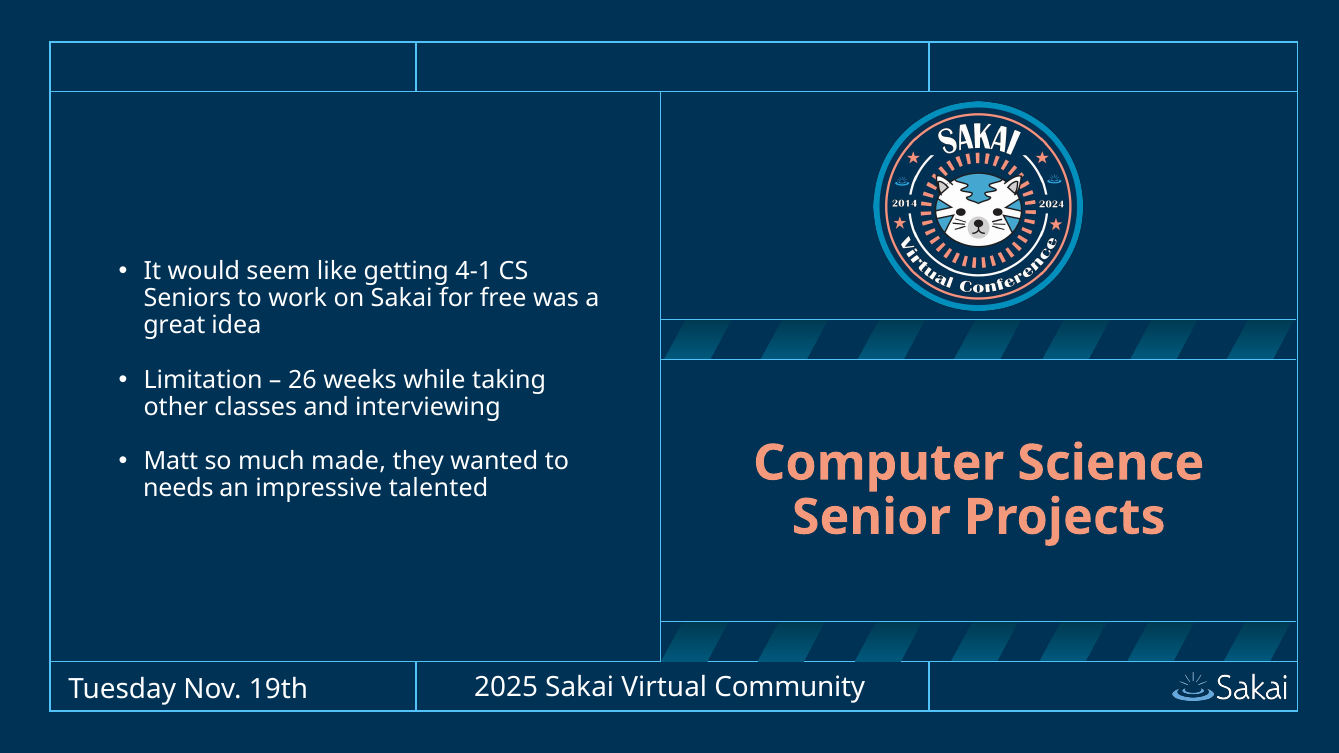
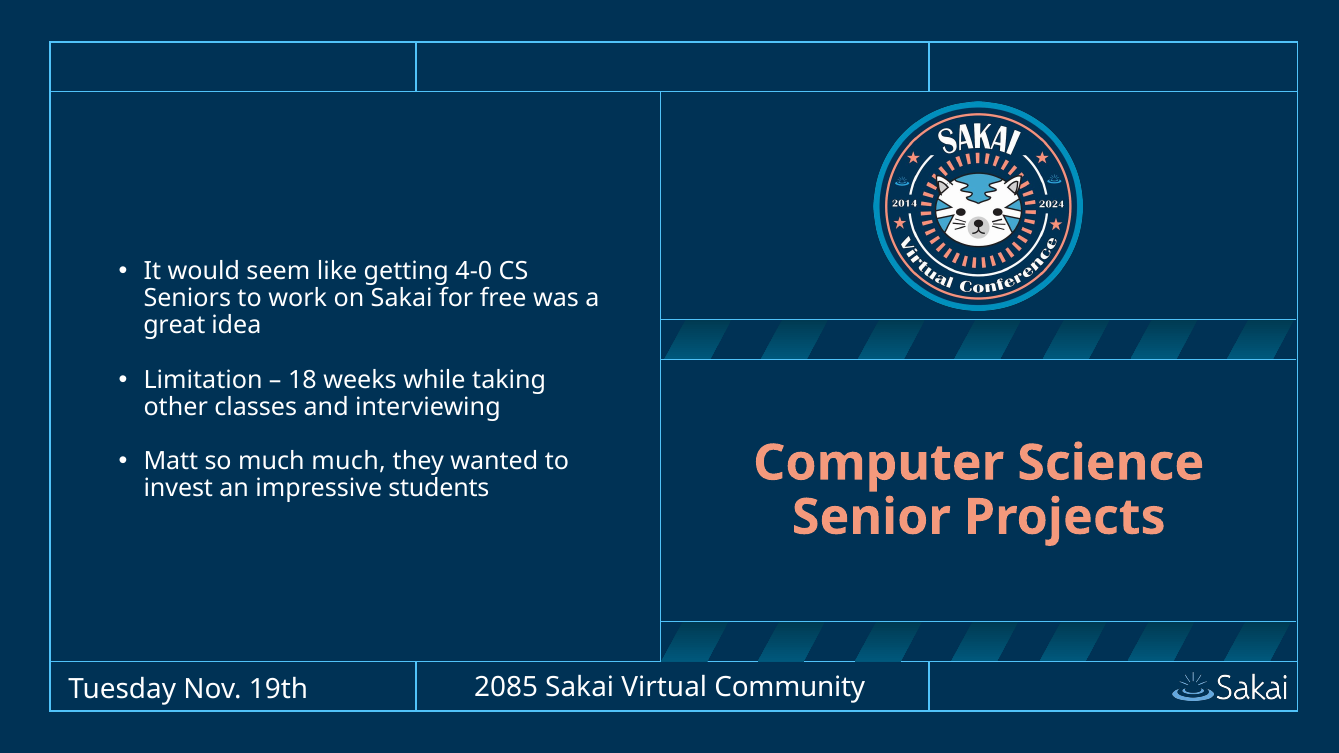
4-1: 4-1 -> 4-0
26: 26 -> 18
much made: made -> much
needs: needs -> invest
talented: talented -> students
2025: 2025 -> 2085
